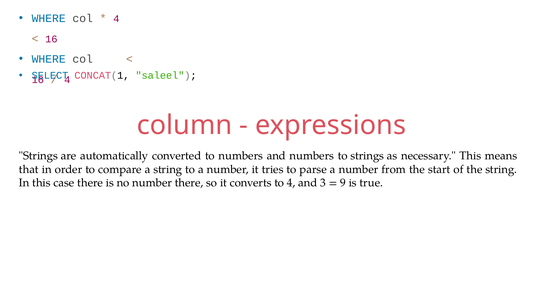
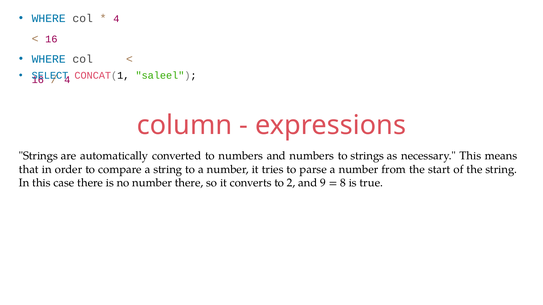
to 4: 4 -> 2
3: 3 -> 9
9: 9 -> 8
